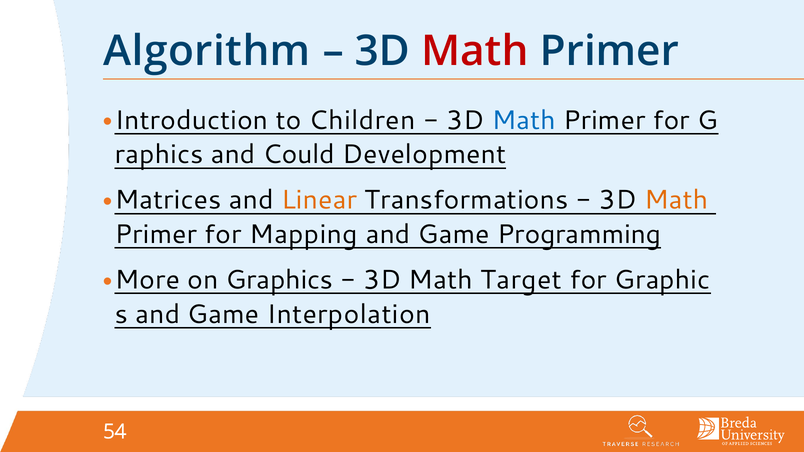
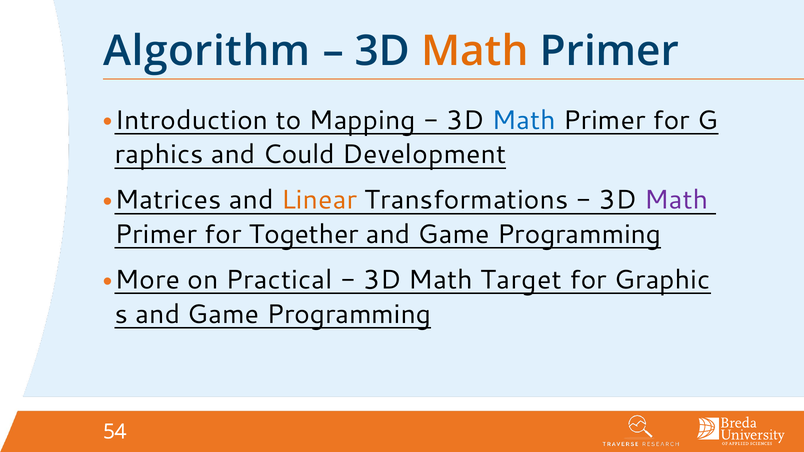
Math at (475, 51) colour: red -> orange
Children: Children -> Mapping
Math at (676, 200) colour: orange -> purple
Mapping: Mapping -> Together
Graphics: Graphics -> Practical
Interpolation at (349, 314): Interpolation -> Programming
